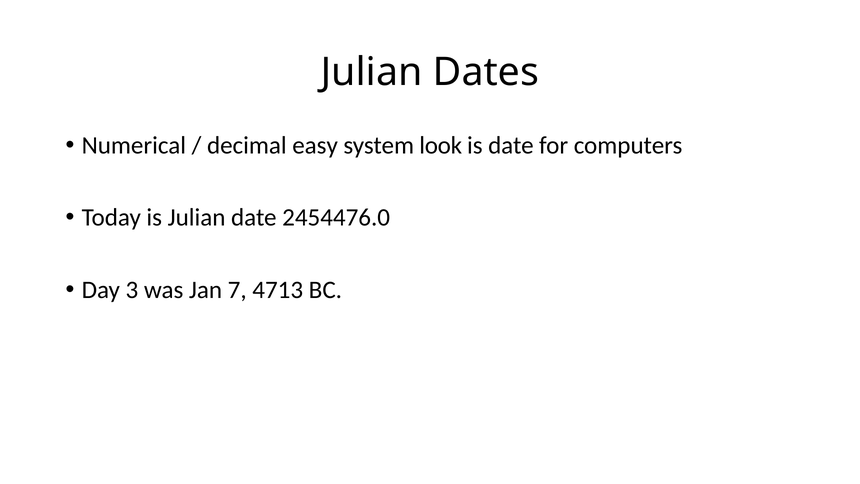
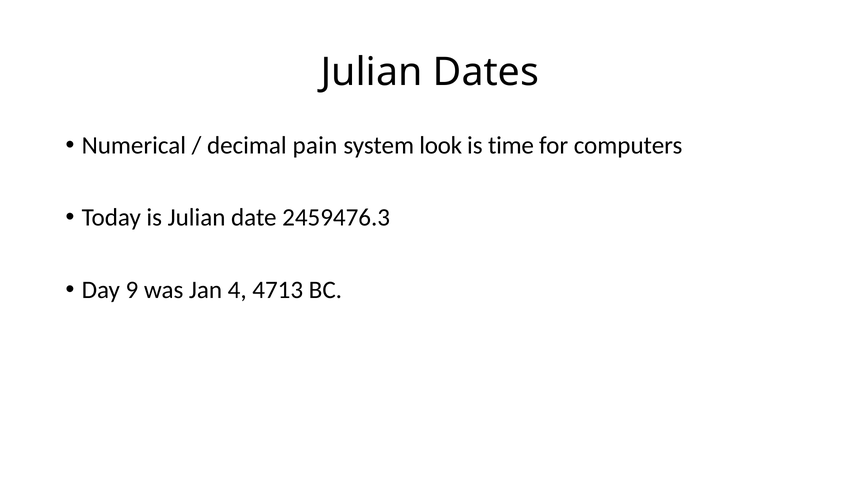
easy: easy -> pain
is date: date -> time
2454476.0: 2454476.0 -> 2459476.3
3: 3 -> 9
7: 7 -> 4
